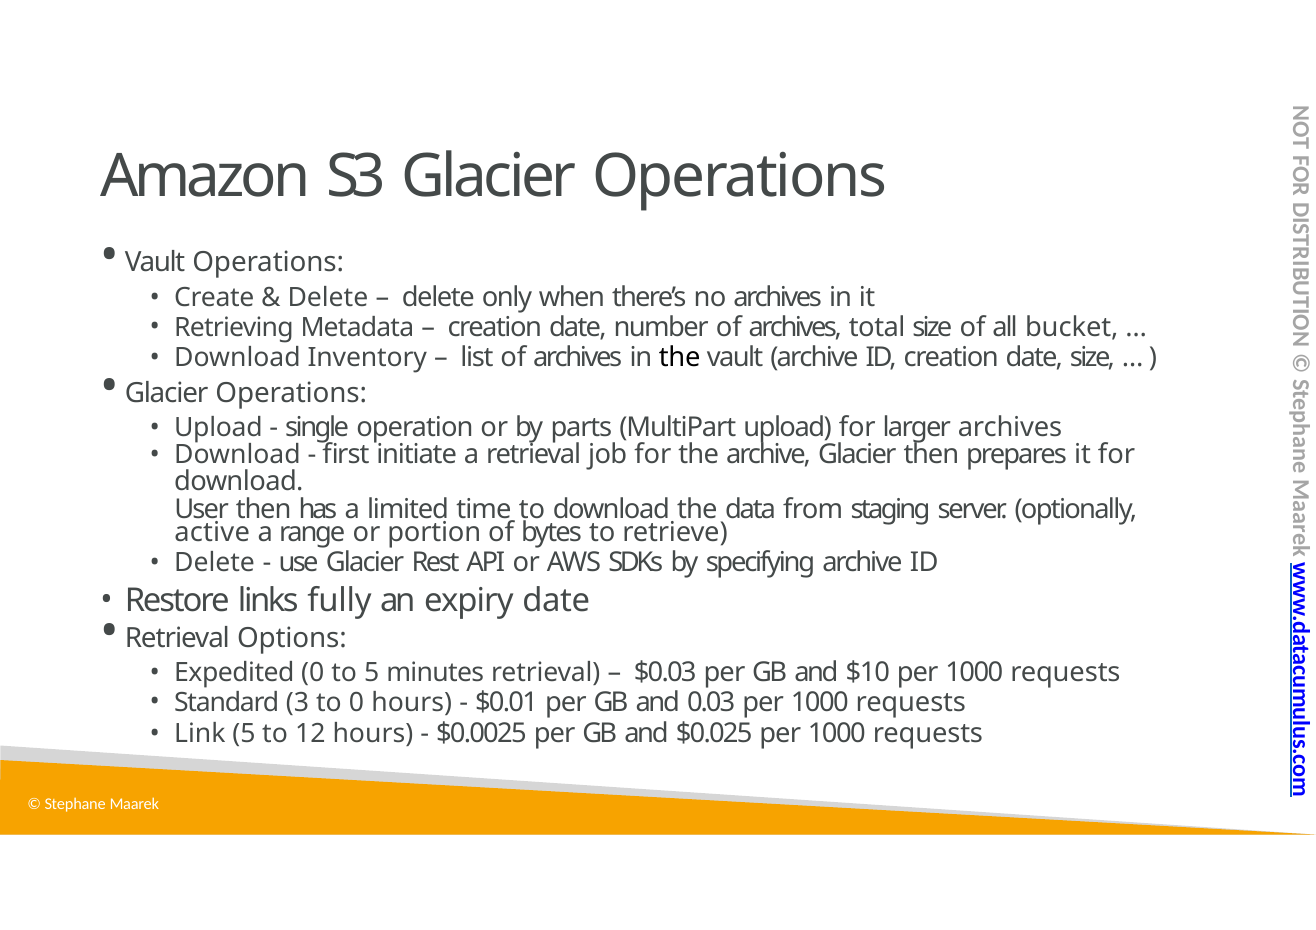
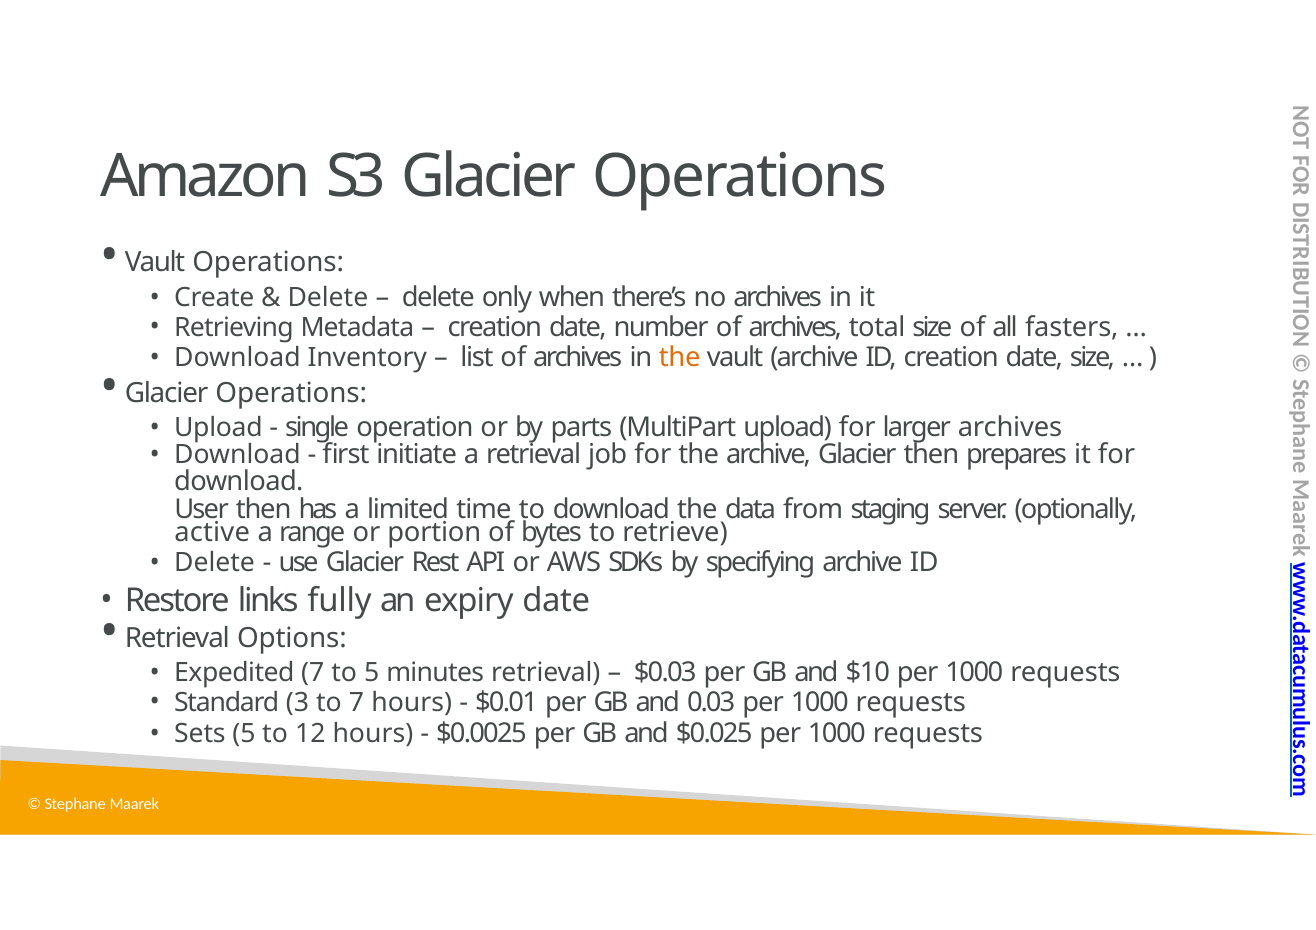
bucket: bucket -> fasters
the at (680, 358) colour: black -> orange
Expedited 0: 0 -> 7
to 0: 0 -> 7
Link: Link -> Sets
